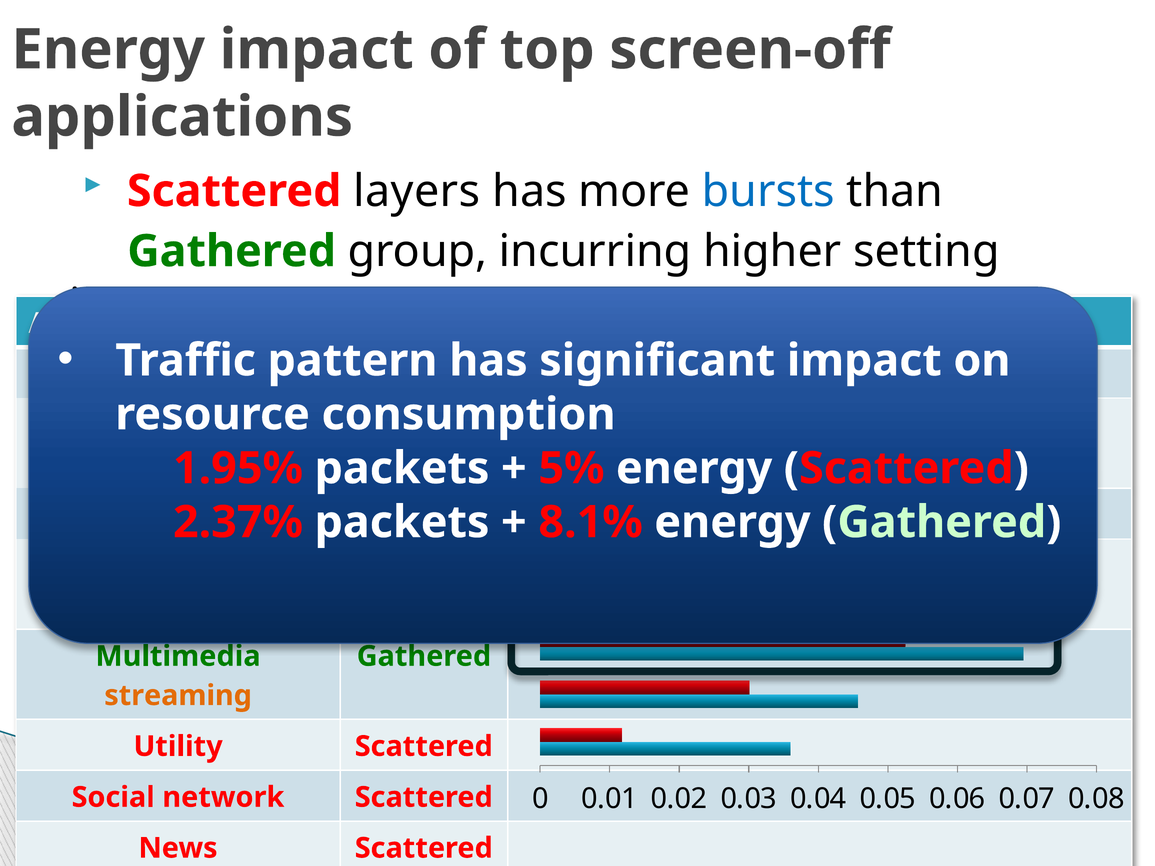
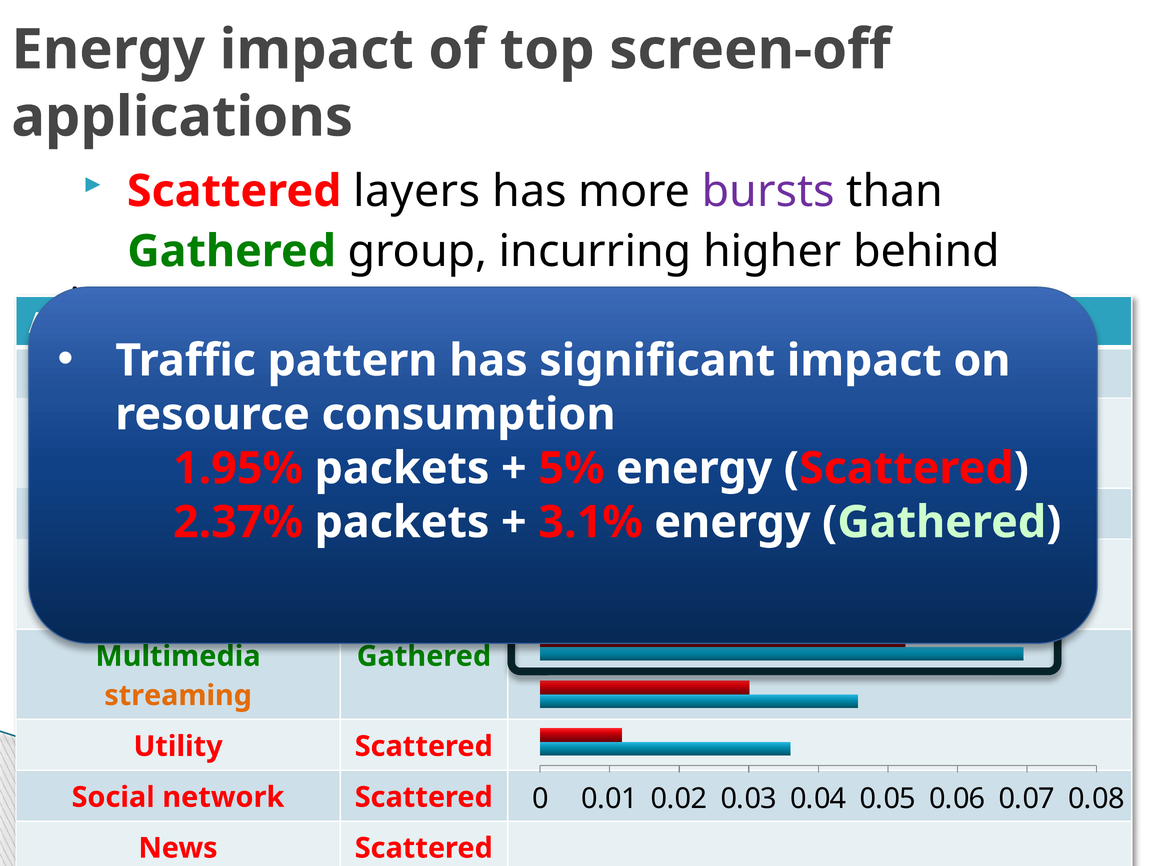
bursts colour: blue -> purple
setting: setting -> behind
8.1%: 8.1% -> 3.1%
